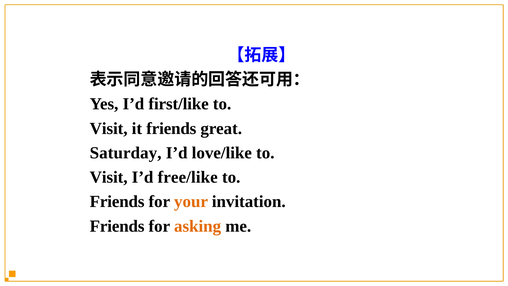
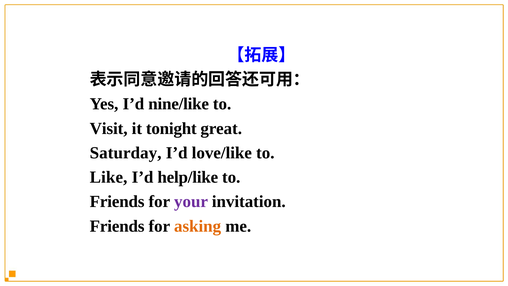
first/like: first/like -> nine/like
it friends: friends -> tonight
Visit at (109, 177): Visit -> Like
free/like: free/like -> help/like
your colour: orange -> purple
